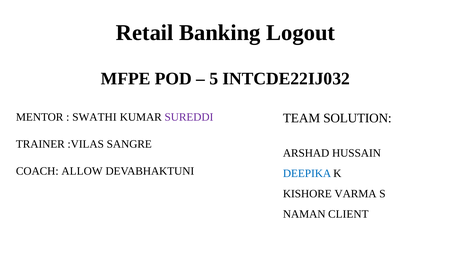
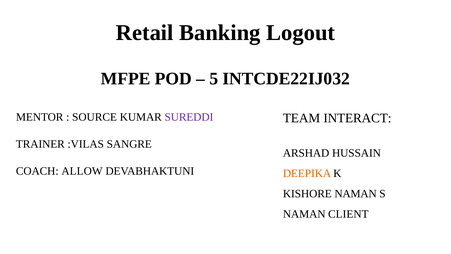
SWATHI: SWATHI -> SOURCE
SOLUTION: SOLUTION -> INTERACT
DEEPIKA colour: blue -> orange
KISHORE VARMA: VARMA -> NAMAN
